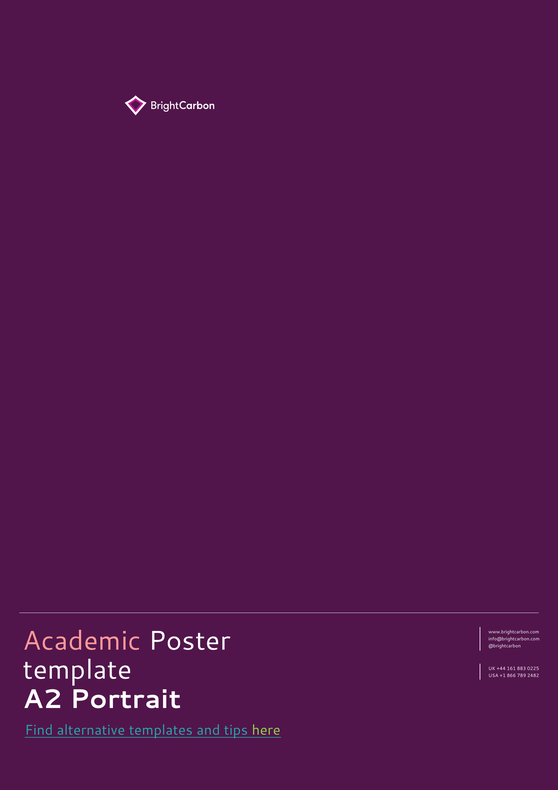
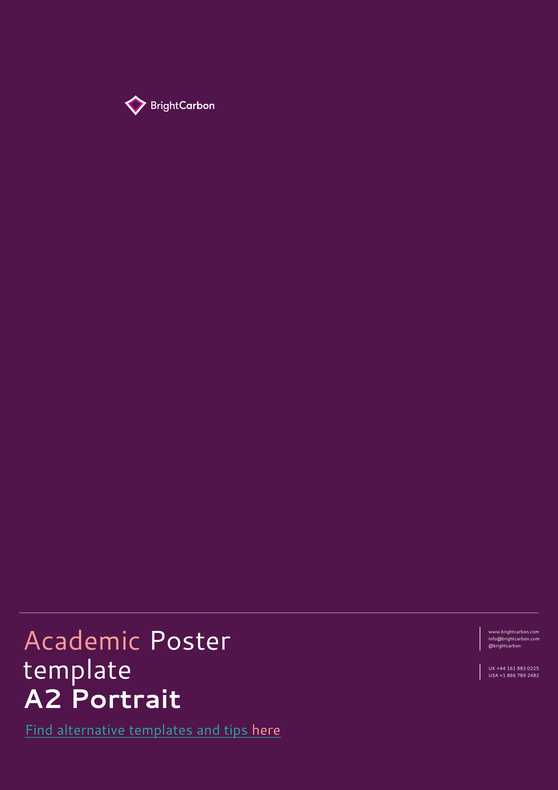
here colour: light green -> pink
